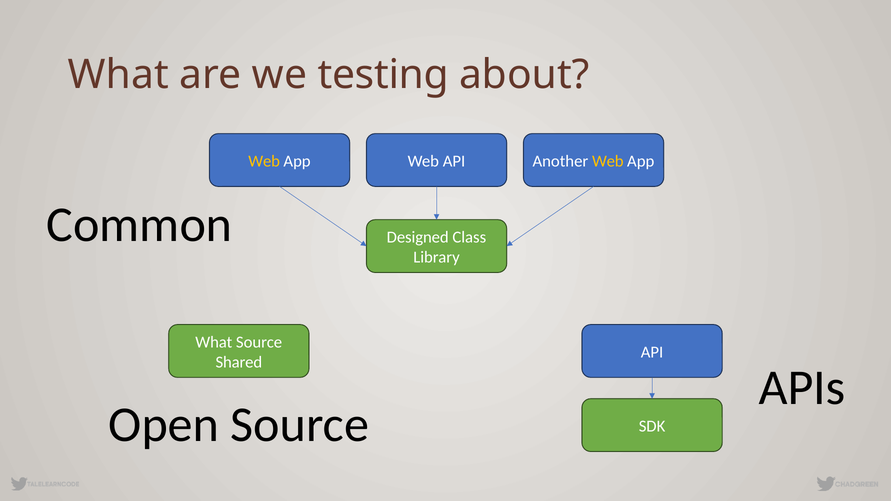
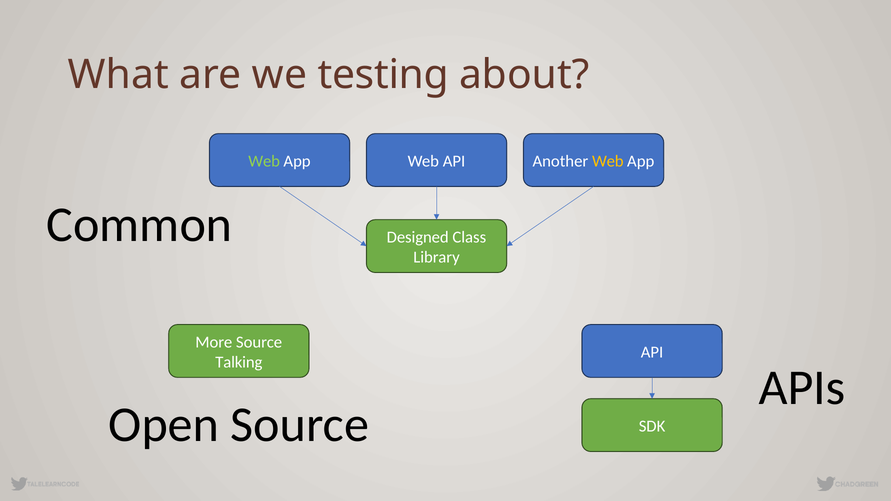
Web at (264, 161) colour: yellow -> light green
What at (214, 342): What -> More
Shared: Shared -> Talking
